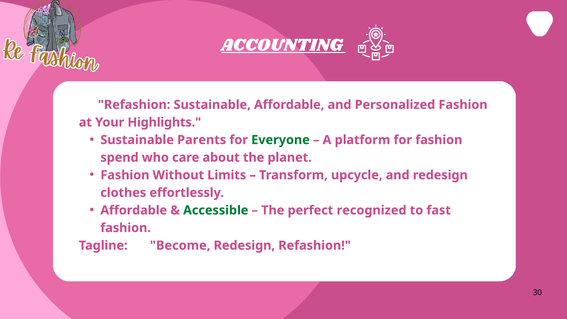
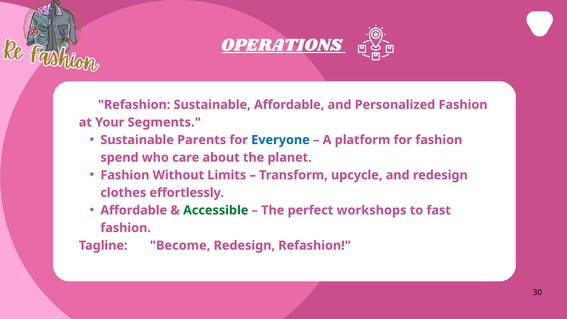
ACCOUNTING: ACCOUNTING -> OPERATIONS
Highlights: Highlights -> Segments
Everyone colour: green -> blue
recognized: recognized -> workshops
